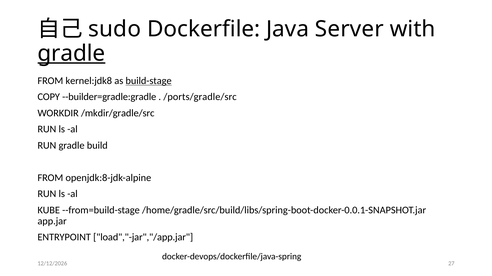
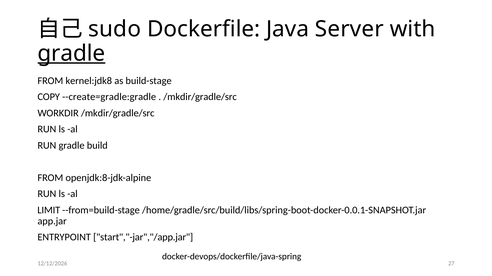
build-stage underline: present -> none
--builder=gradle:gradle: --builder=gradle:gradle -> --create=gradle:gradle
/ports/gradle/src at (200, 97): /ports/gradle/src -> /mkdir/gradle/src
KUBE: KUBE -> LIMIT
load","-jar","/app.jar: load","-jar","/app.jar -> start","-jar","/app.jar
